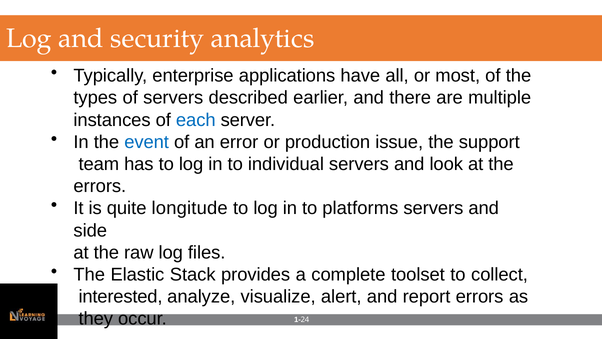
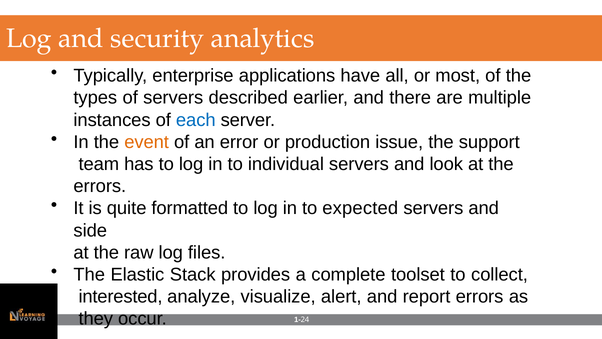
event colour: blue -> orange
longitude: longitude -> formatted
platforms: platforms -> expected
